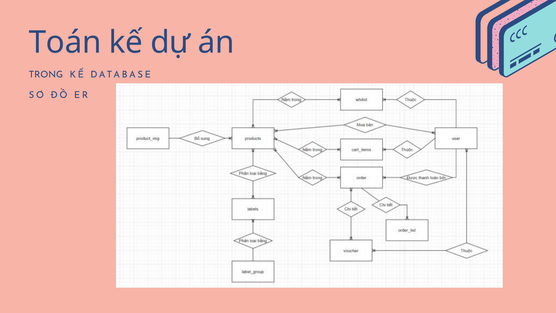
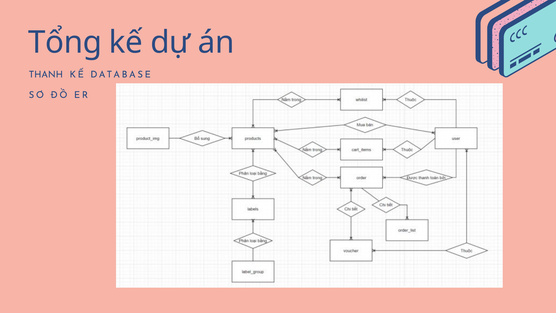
Toán: Toán -> Tổng
TRONG: TRONG -> THANH
